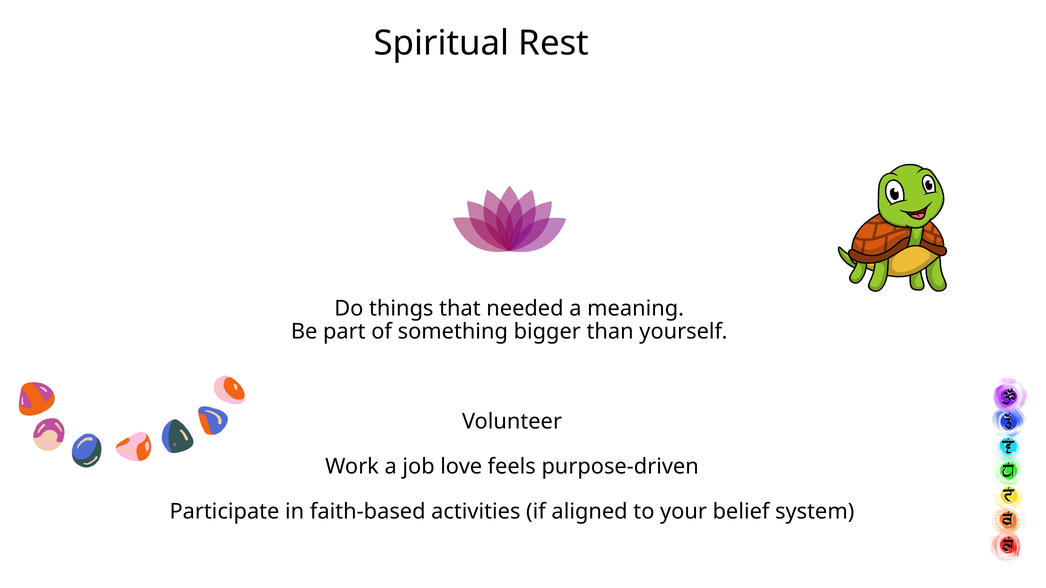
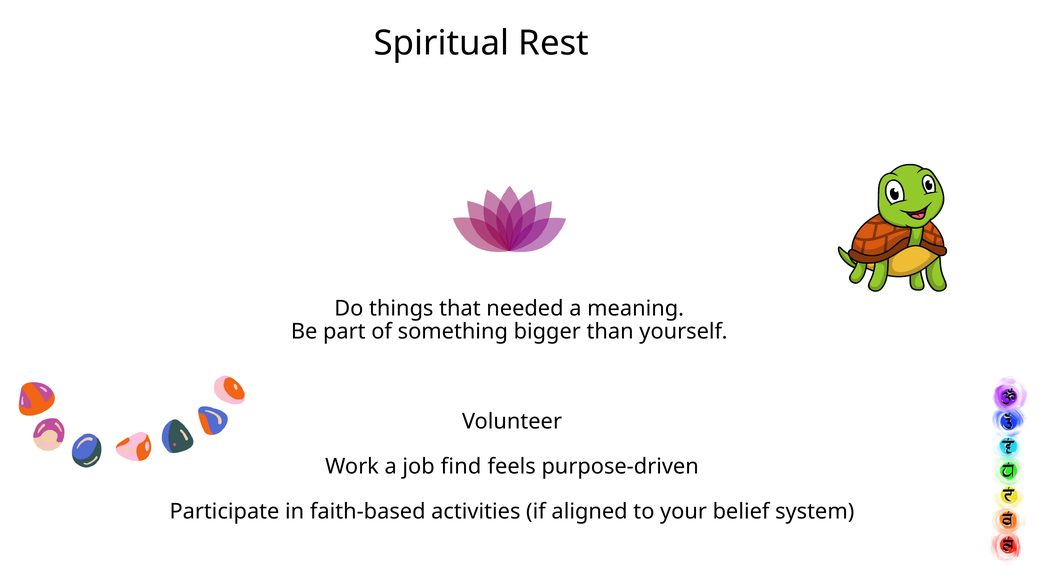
love: love -> find
